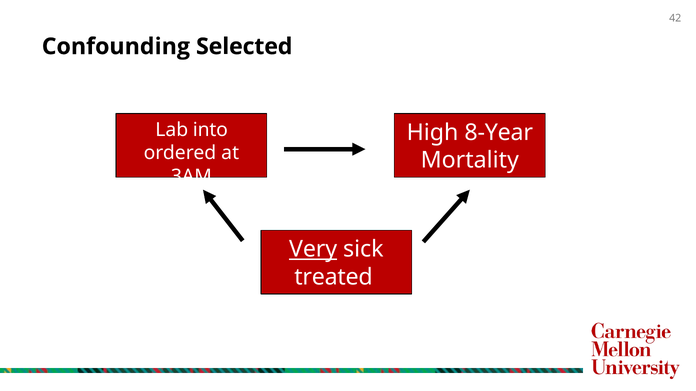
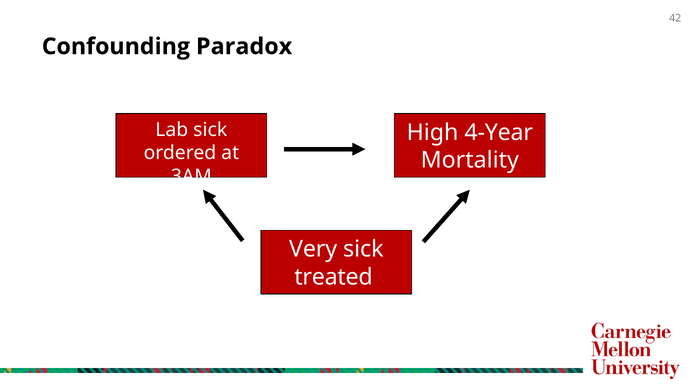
Selected: Selected -> Paradox
Lab into: into -> sick
8-Year: 8-Year -> 4-Year
Very underline: present -> none
